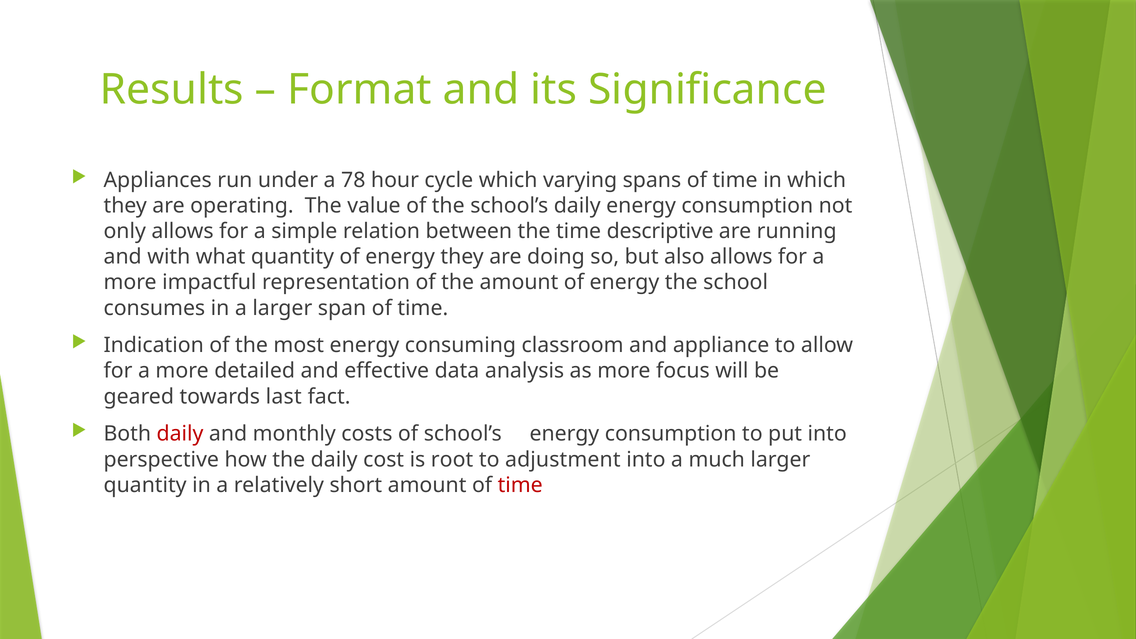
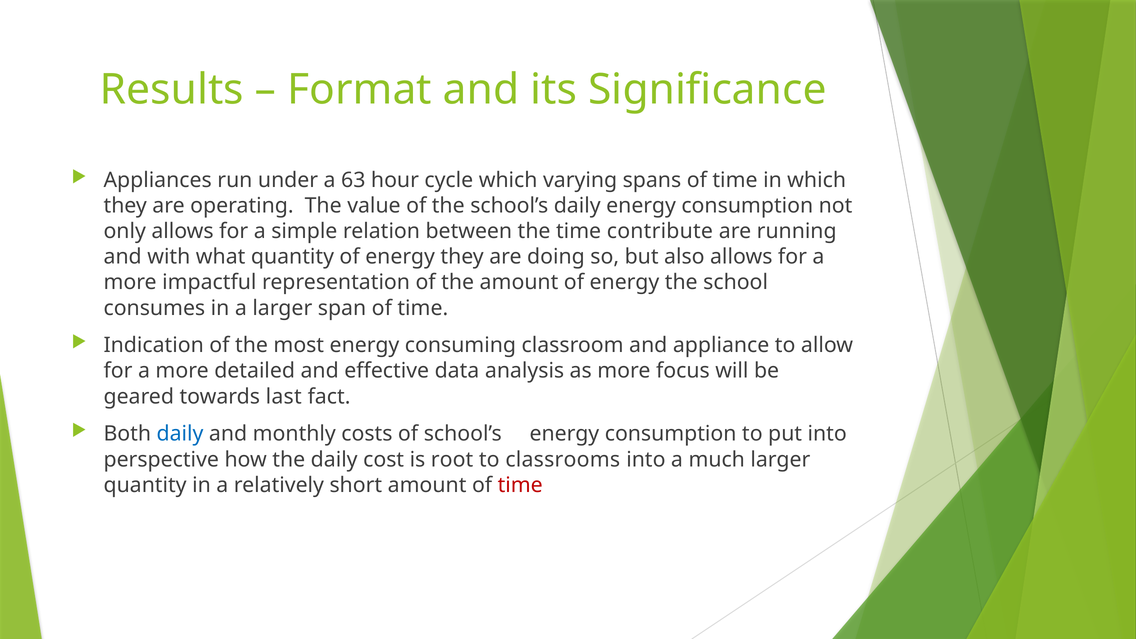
78: 78 -> 63
descriptive: descriptive -> contribute
daily at (180, 434) colour: red -> blue
adjustment: adjustment -> classrooms
